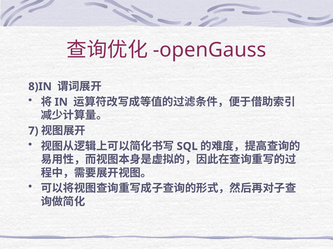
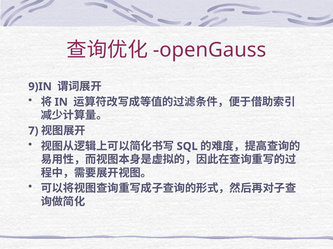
8)IN: 8)IN -> 9)IN
